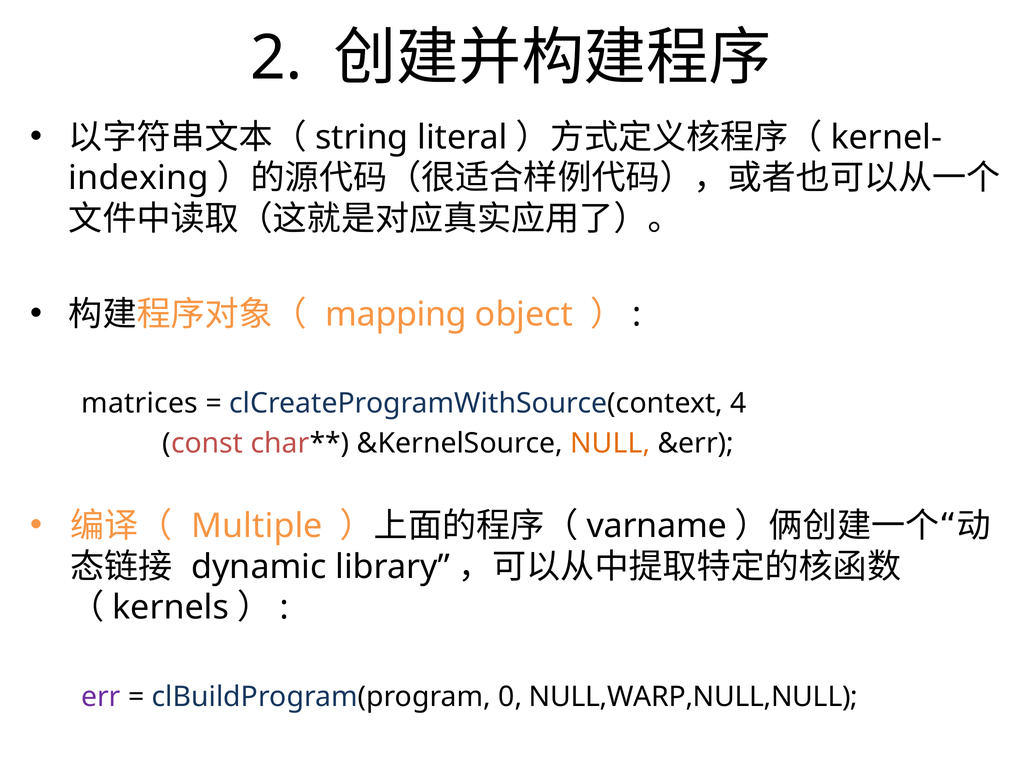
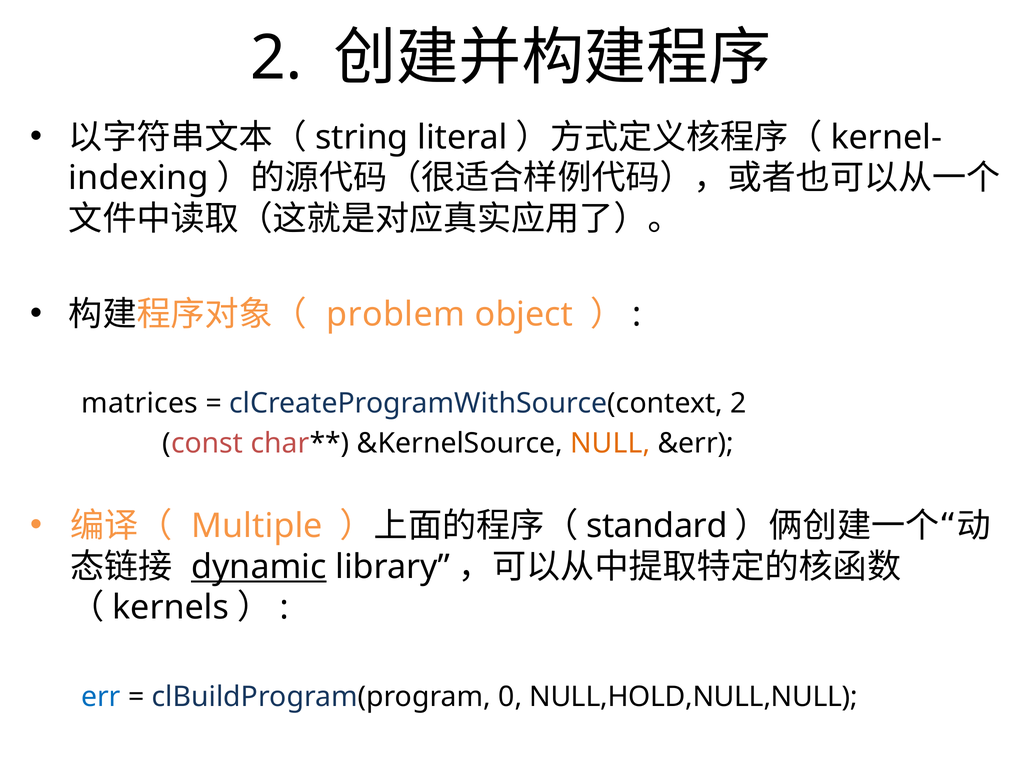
mapping: mapping -> problem
clCreateProgramWithSource(context 4: 4 -> 2
varname: varname -> standard
dynamic underline: none -> present
err colour: purple -> blue
NULL,WARP,NULL,NULL: NULL,WARP,NULL,NULL -> NULL,HOLD,NULL,NULL
